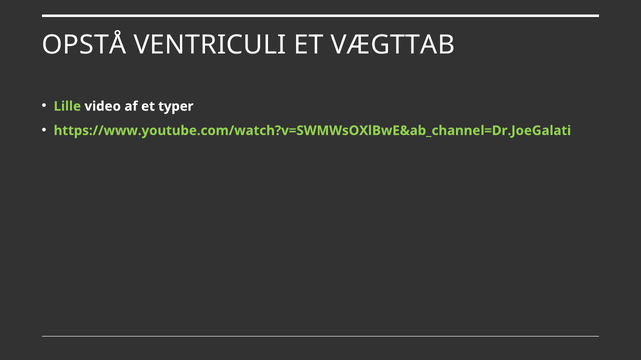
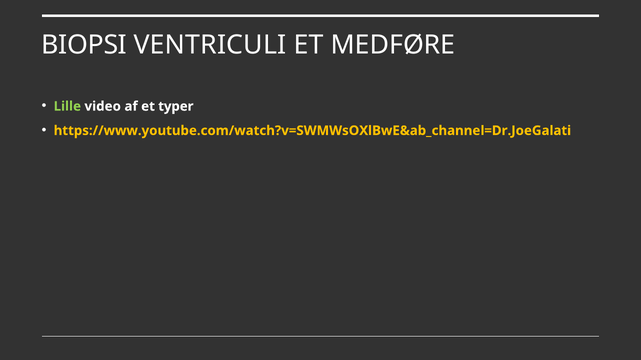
OPSTÅ: OPSTÅ -> BIOPSI
VÆGTTAB: VÆGTTAB -> MEDFØRE
https://www.youtube.com/watch?v=SWMWsOXlBwE&ab_channel=Dr.JoeGalati colour: light green -> yellow
